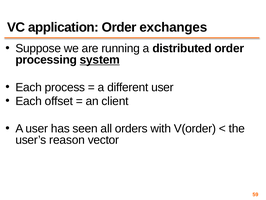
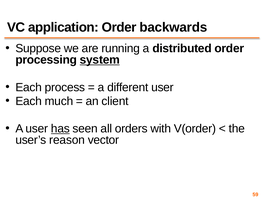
exchanges: exchanges -> backwards
offset: offset -> much
has underline: none -> present
